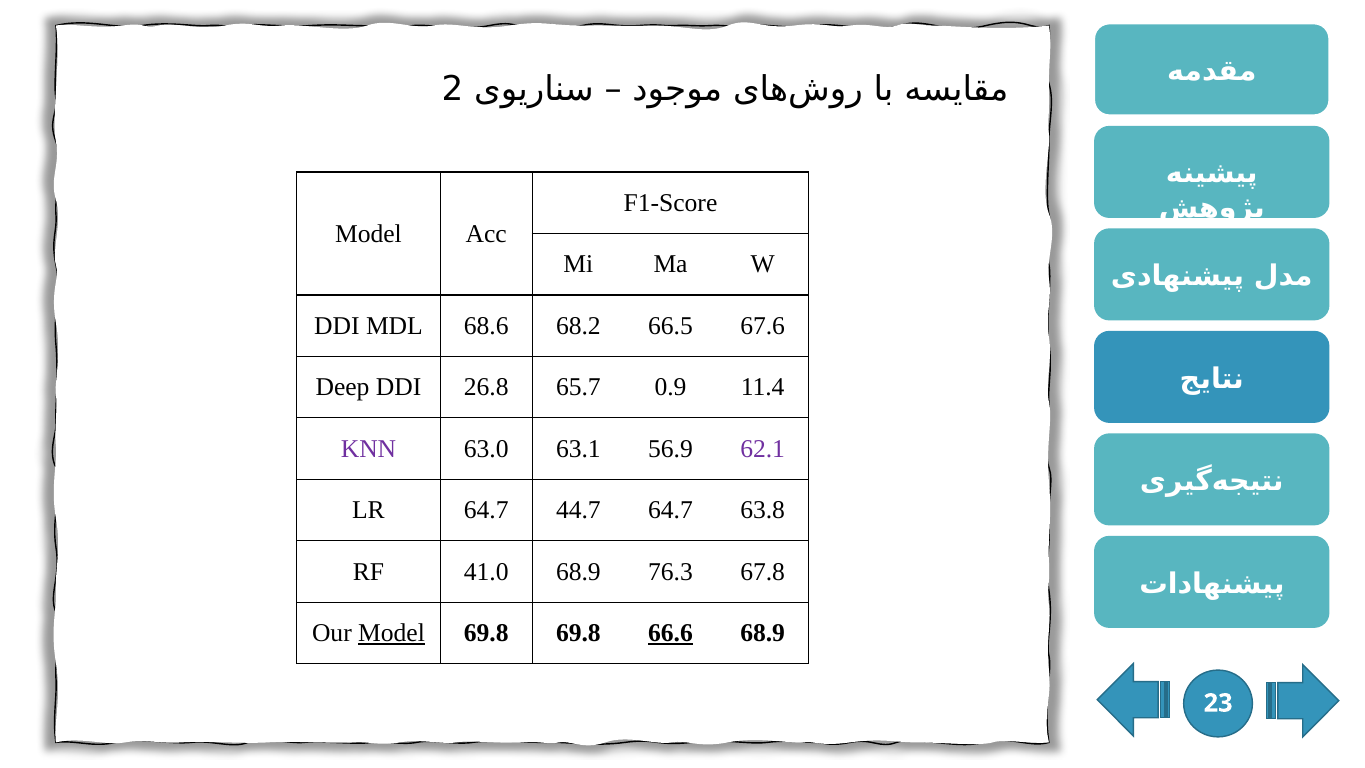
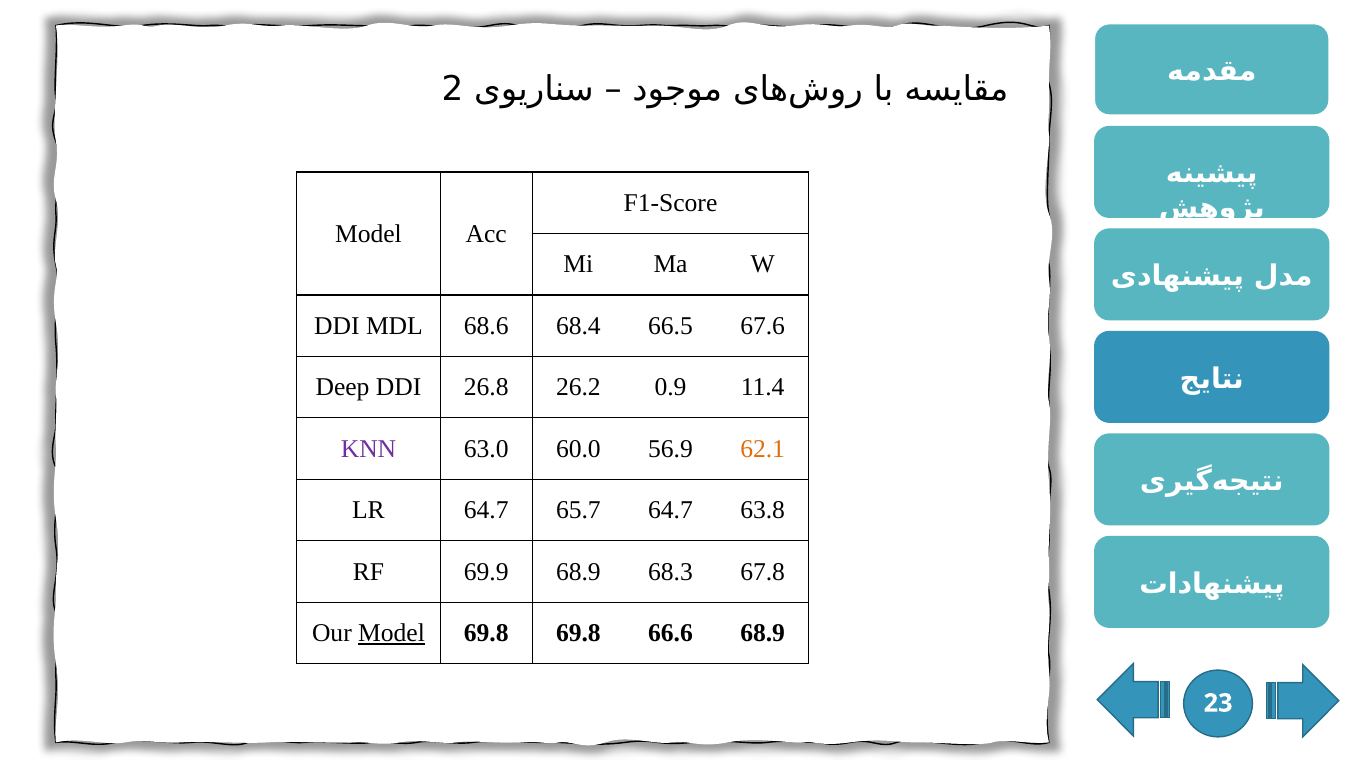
68.2: 68.2 -> 68.4
65.7: 65.7 -> 26.2
63.1: 63.1 -> 60.0
62.1 colour: purple -> orange
44.7: 44.7 -> 65.7
41.0: 41.0 -> 69.9
76.3: 76.3 -> 68.3
66.6 underline: present -> none
